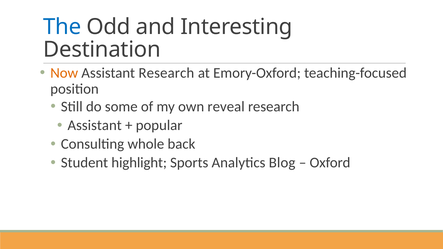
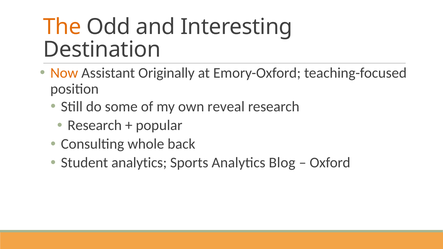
The colour: blue -> orange
Assistant Research: Research -> Originally
Assistant at (95, 125): Assistant -> Research
Student highlight: highlight -> analytics
